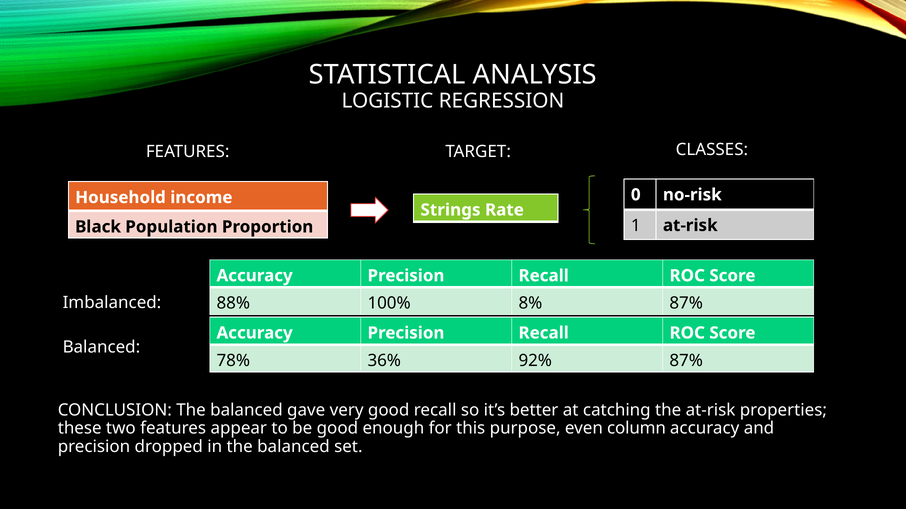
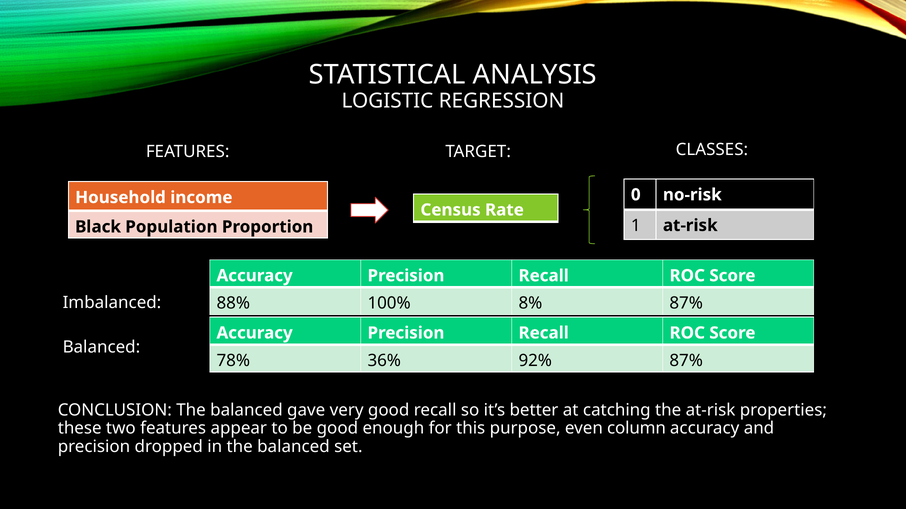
Strings: Strings -> Census
